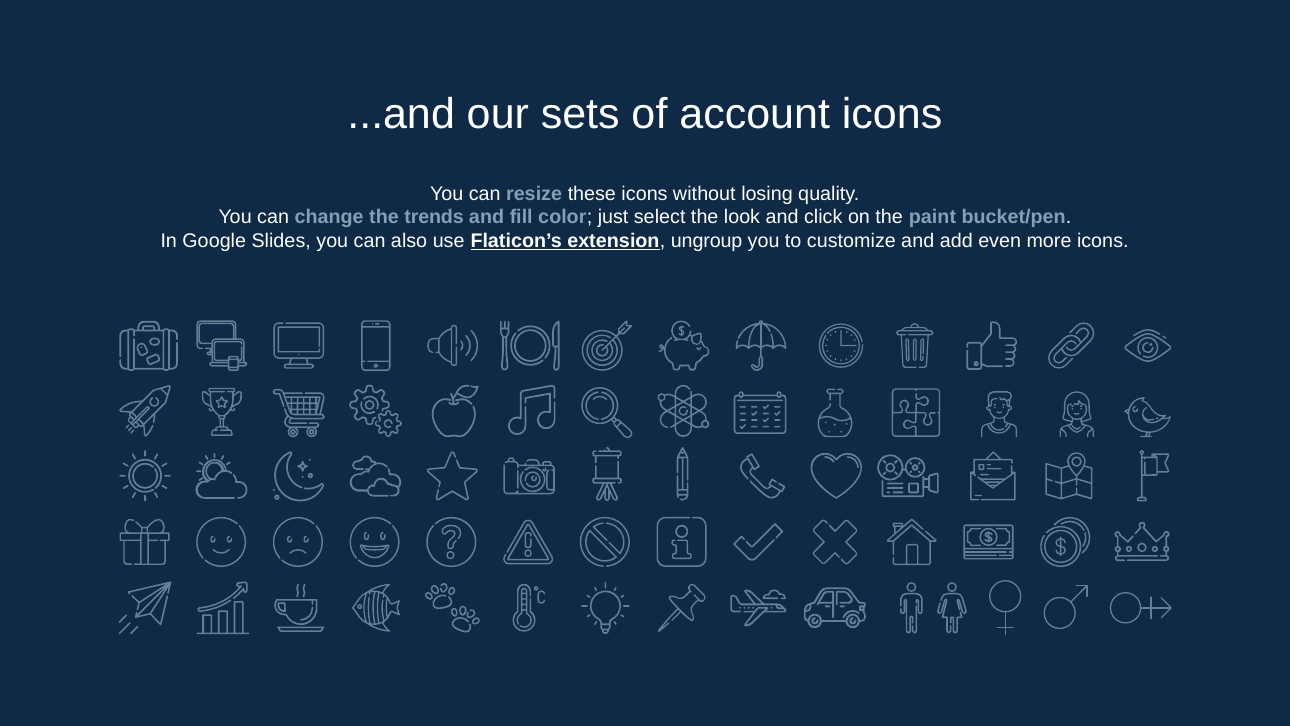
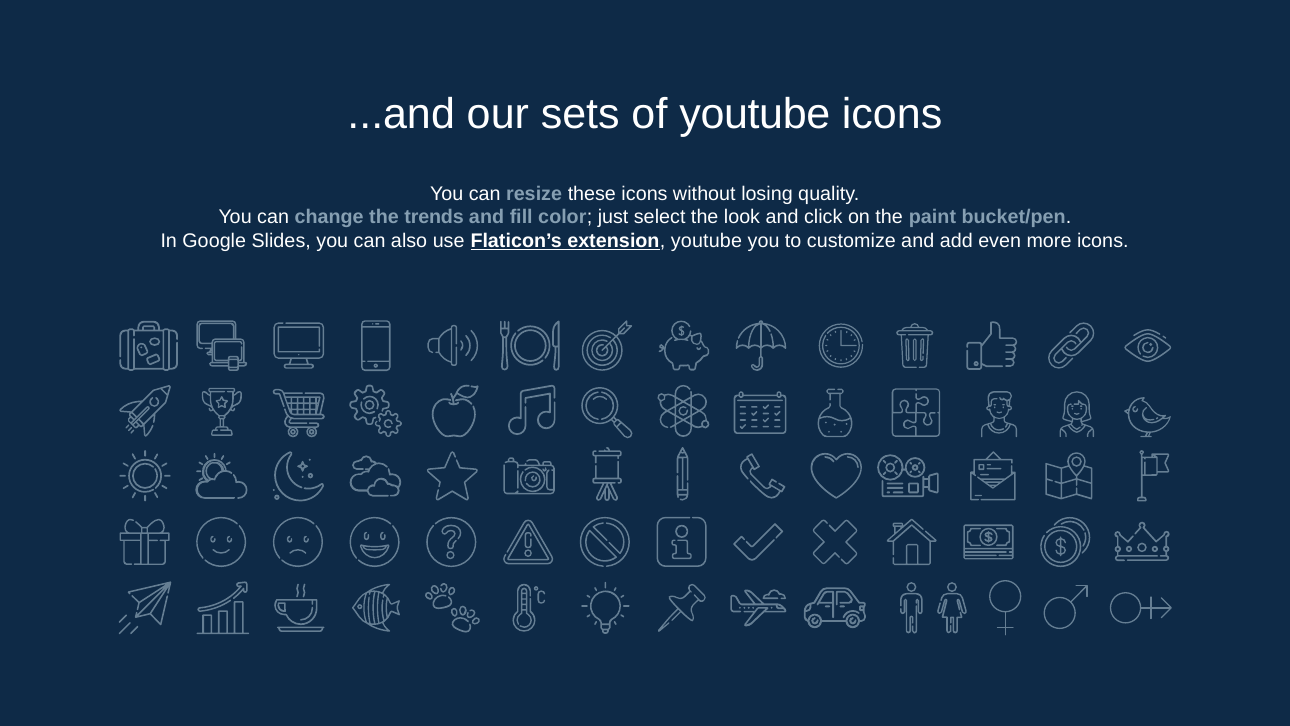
of account: account -> youtube
extension ungroup: ungroup -> youtube
